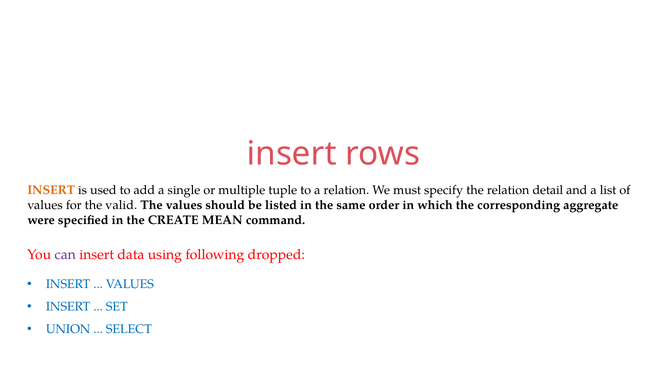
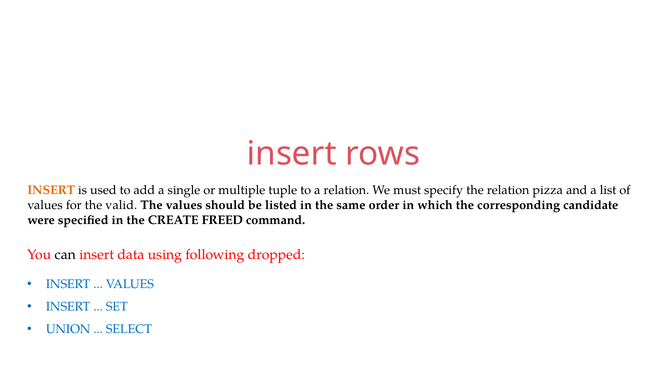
detail: detail -> pizza
aggregate: aggregate -> candidate
MEAN: MEAN -> FREED
can colour: purple -> black
